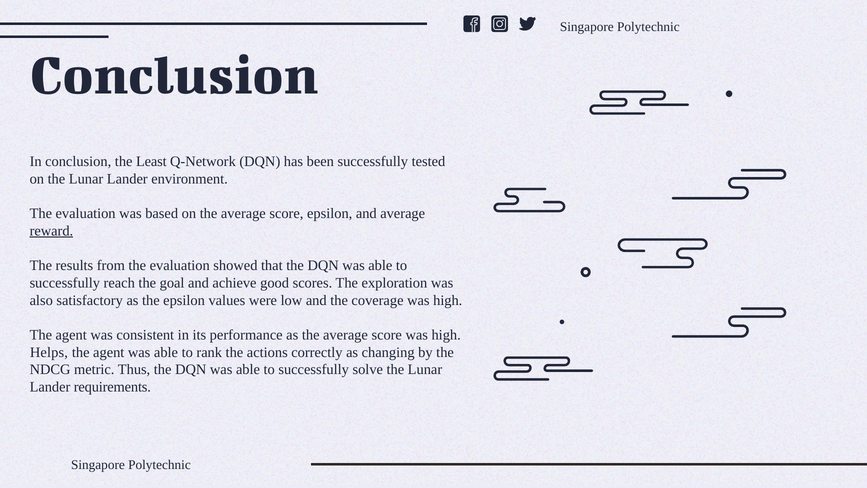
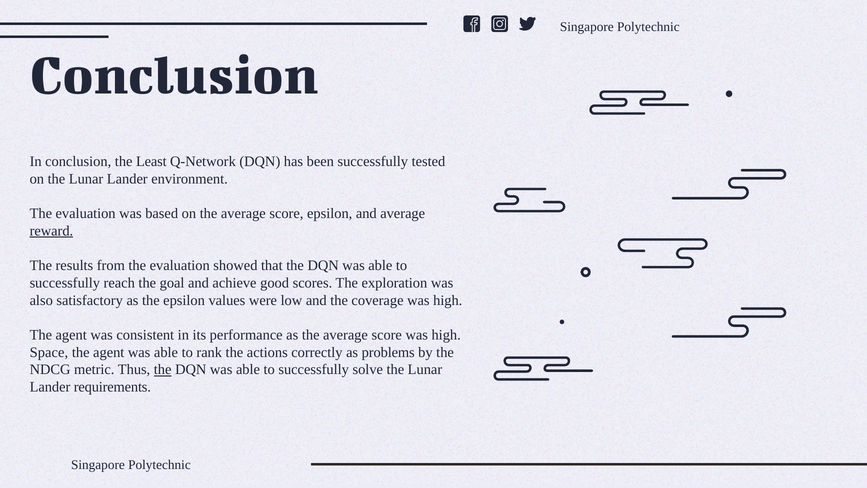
Helps: Helps -> Space
changing: changing -> problems
the at (163, 369) underline: none -> present
